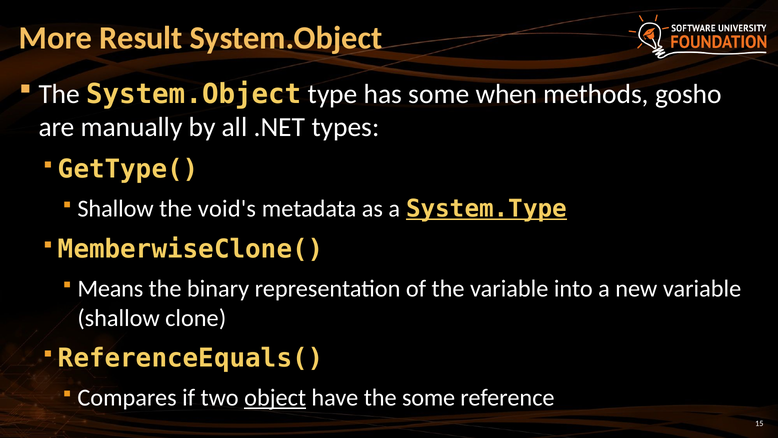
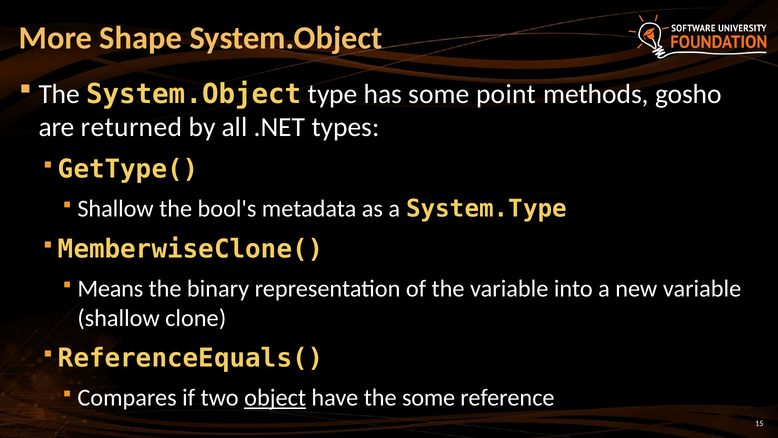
Result: Result -> Shape
when: when -> point
manually: manually -> returned
void's: void's -> bool's
System.Type underline: present -> none
